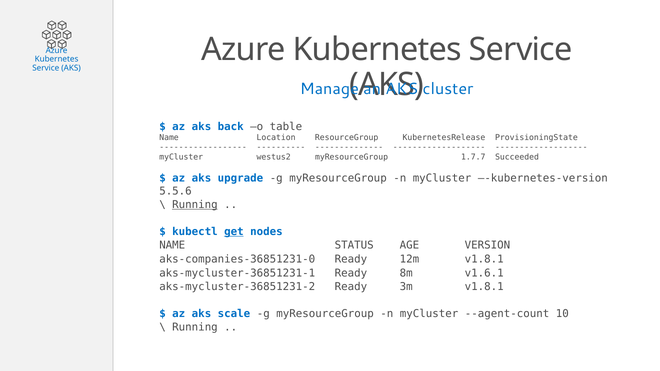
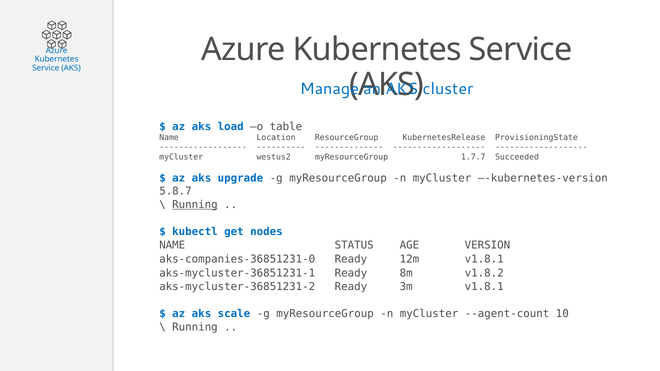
back: back -> load
5.5.6: 5.5.6 -> 5.8.7
get underline: present -> none
v1.6.1: v1.6.1 -> v1.8.2
